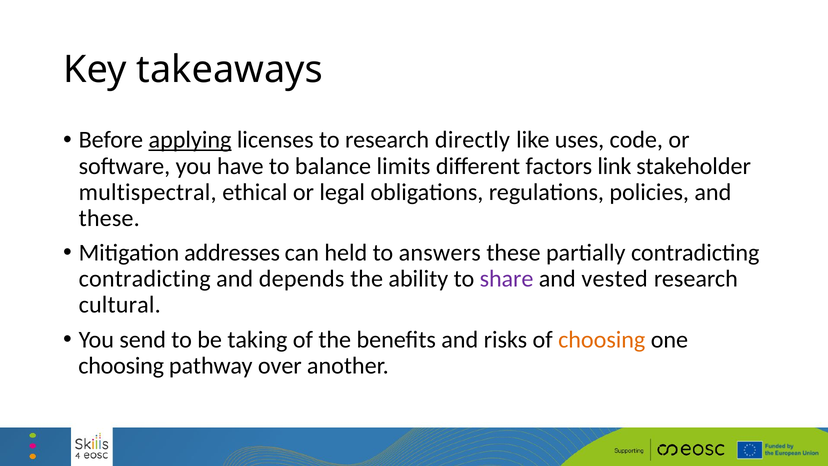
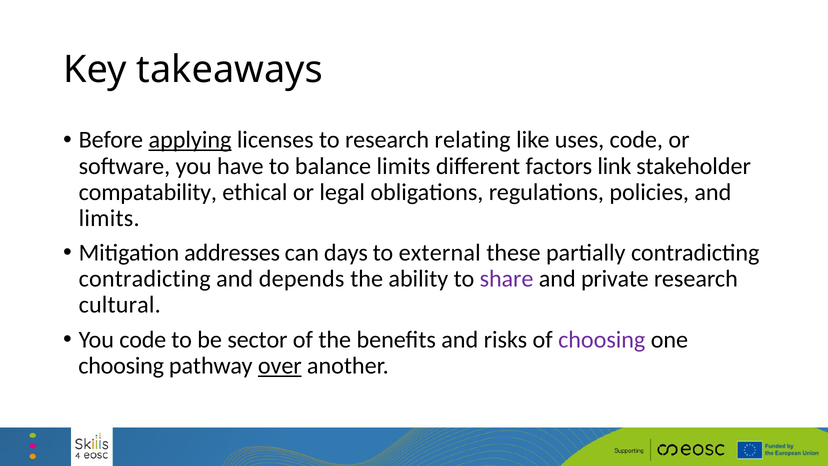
directly: directly -> relating
multispectral: multispectral -> compatability
these at (109, 218): these -> limits
held: held -> days
answers: answers -> external
vested: vested -> private
You send: send -> code
taking: taking -> sector
choosing at (602, 339) colour: orange -> purple
over underline: none -> present
